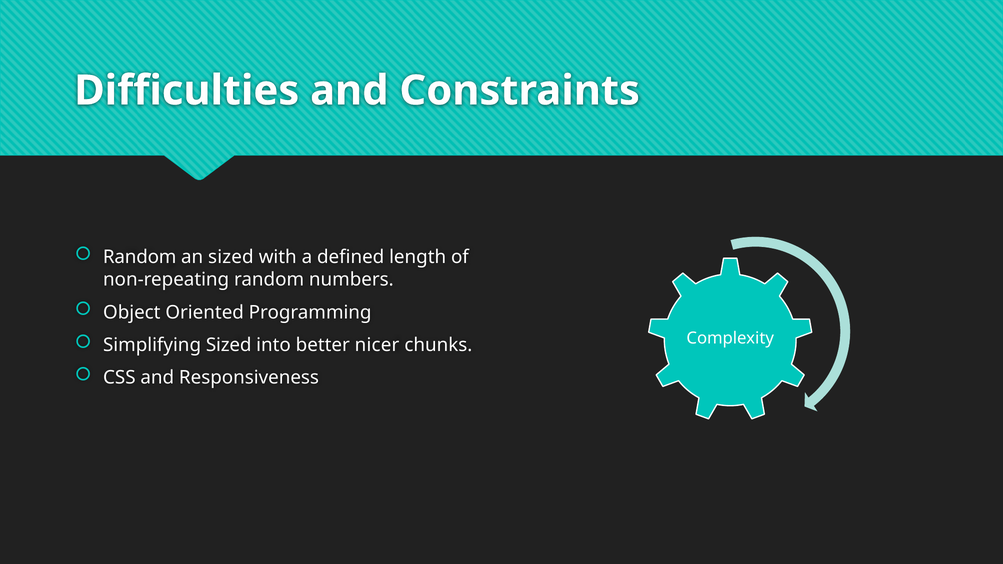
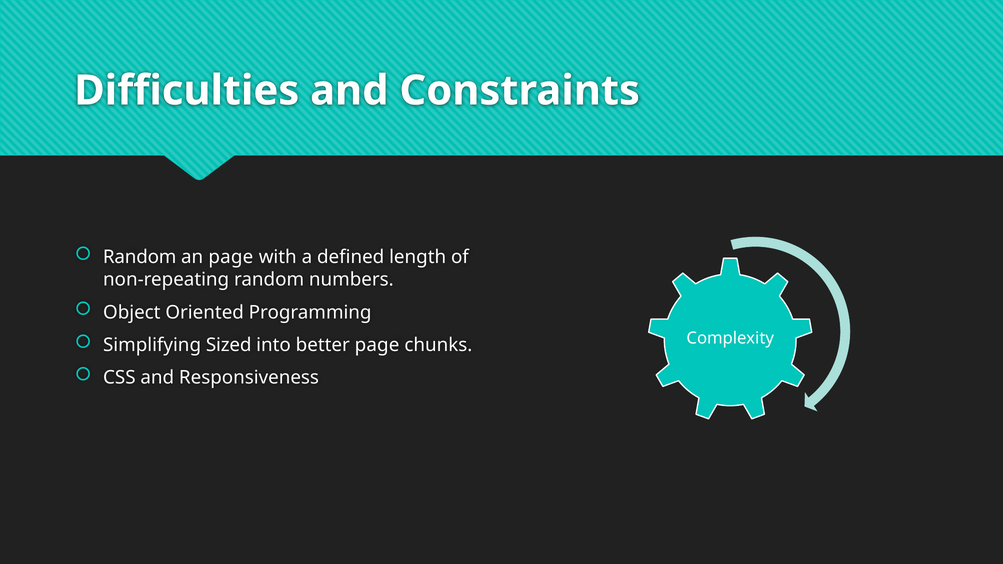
an sized: sized -> page
better nicer: nicer -> page
